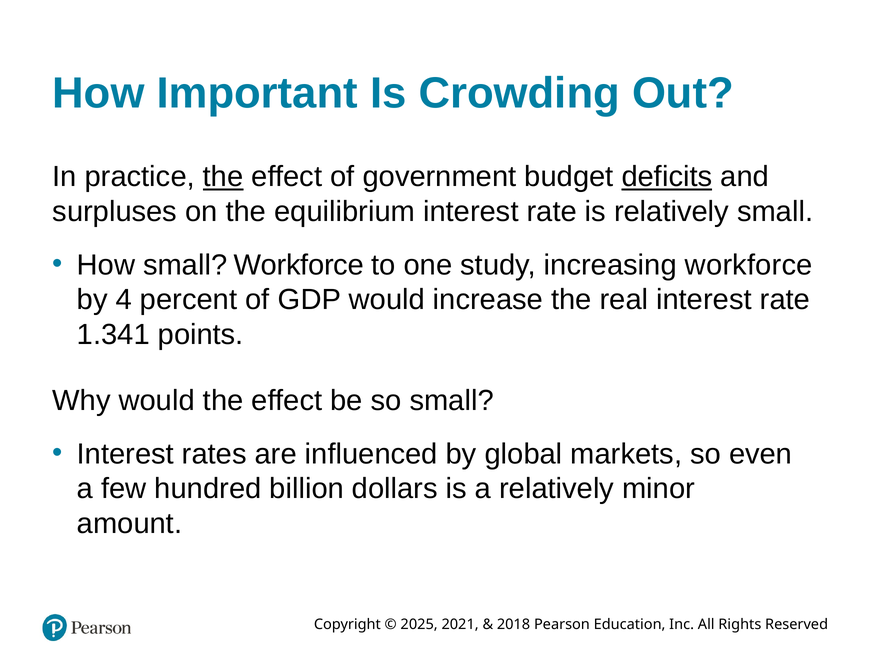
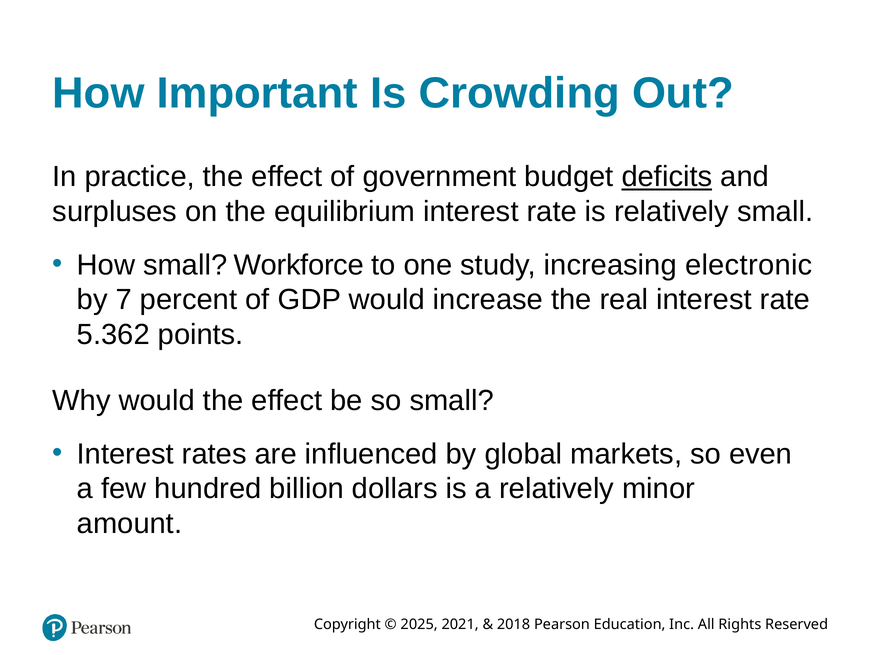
the at (223, 177) underline: present -> none
increasing workforce: workforce -> electronic
4: 4 -> 7
1.341: 1.341 -> 5.362
